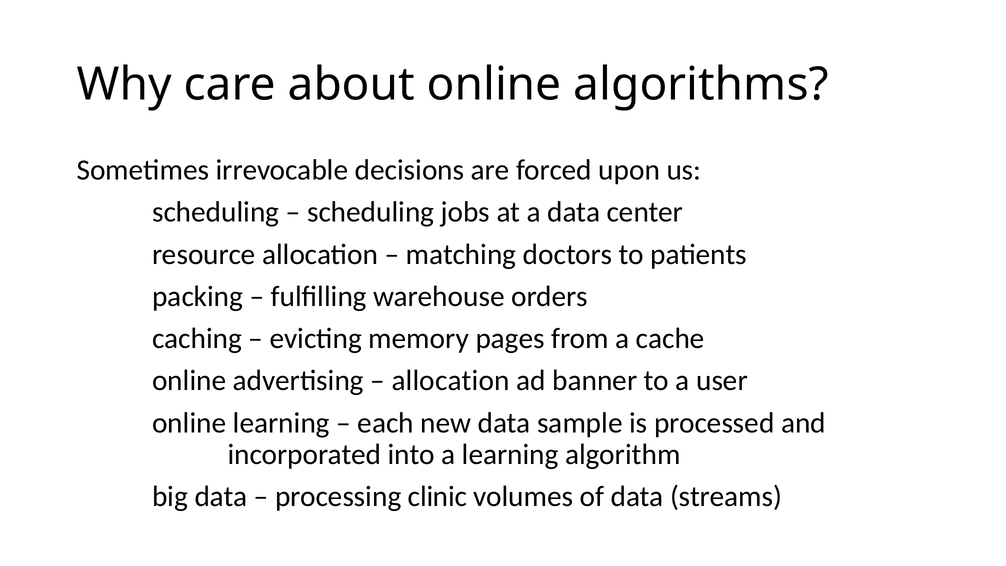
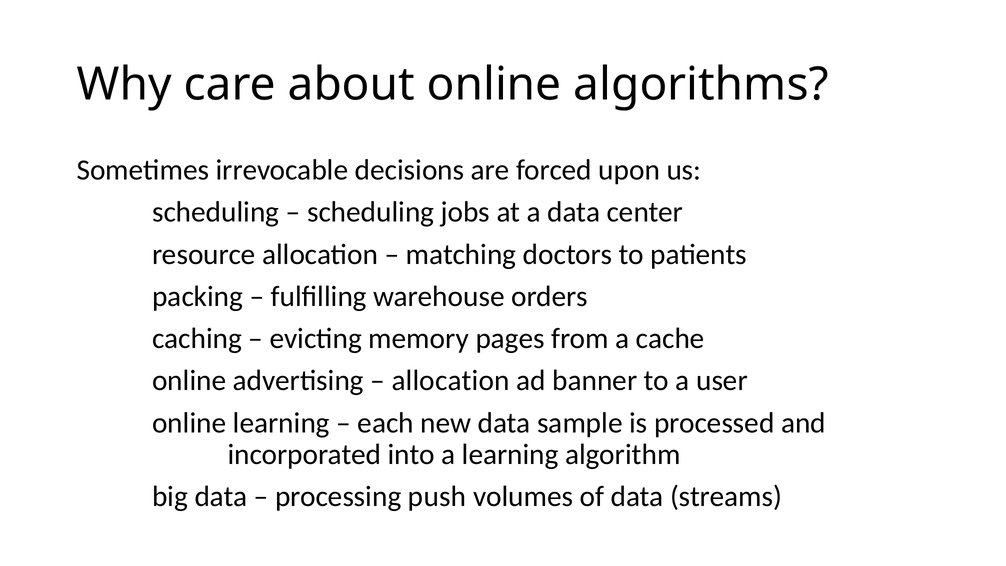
clinic: clinic -> push
